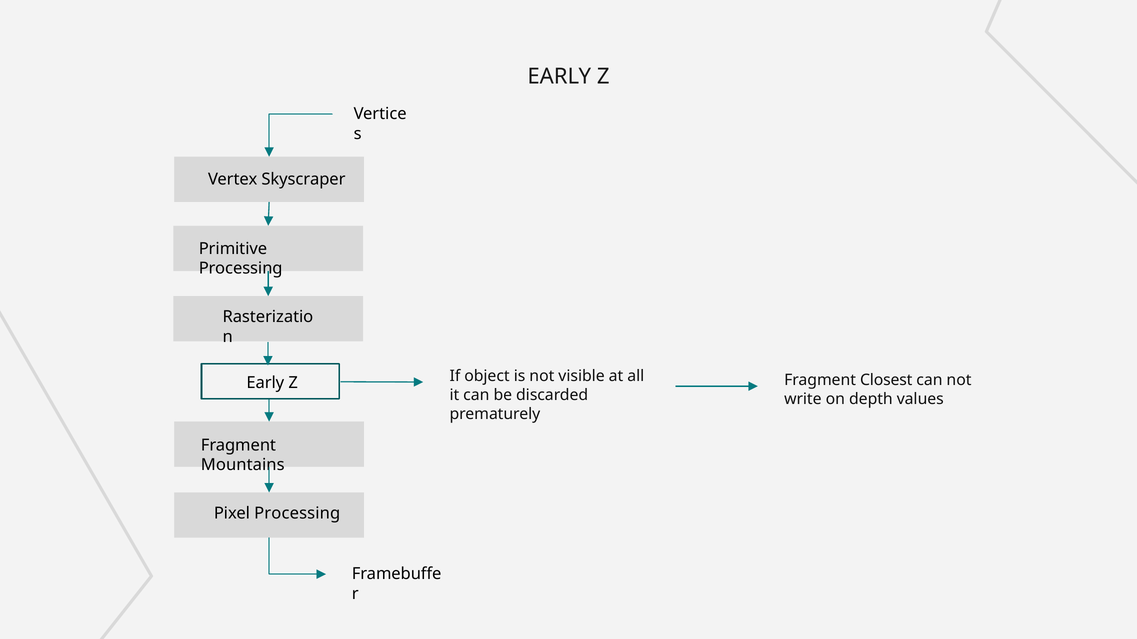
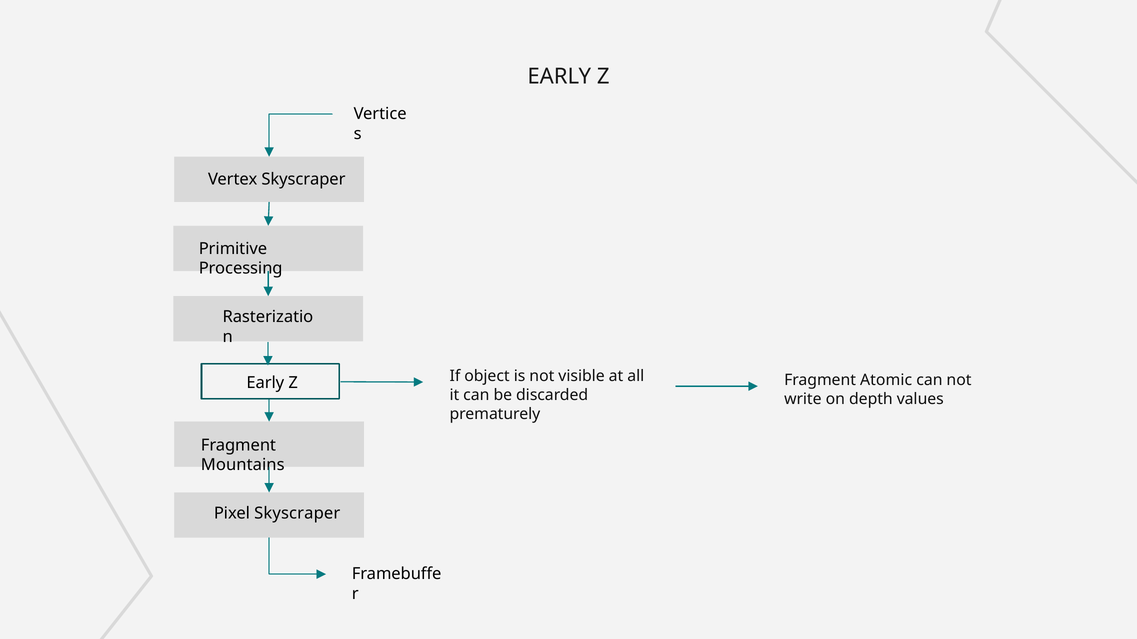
Closest: Closest -> Atomic
Pixel Processing: Processing -> Skyscraper
